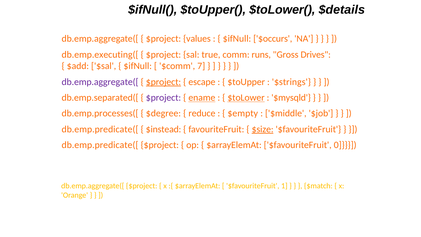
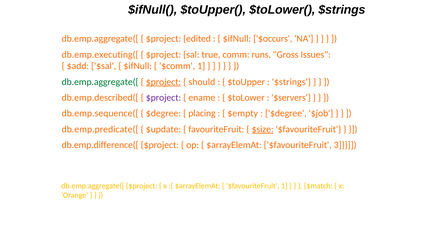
$toLower( $details: $details -> $strings
values: values -> edited
Drives: Drives -> Issues
$comm 7: 7 -> 1
db.emp.aggregate([ at (100, 82) colour: purple -> green
escape: escape -> should
db.emp.separated([: db.emp.separated([ -> db.emp.described([
ename underline: present -> none
$toLower underline: present -> none
$mysqld: $mysqld -> $servers
db.emp.processes([: db.emp.processes([ -> db.emp.sequence([
reduce: reduce -> placing
$middle at (286, 113): $middle -> $degree
$instead: $instead -> $update
db.emp.predicate([ at (100, 145): db.emp.predicate([ -> db.emp.difference([
0: 0 -> 3
